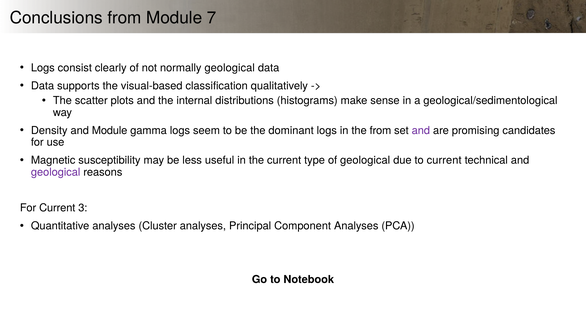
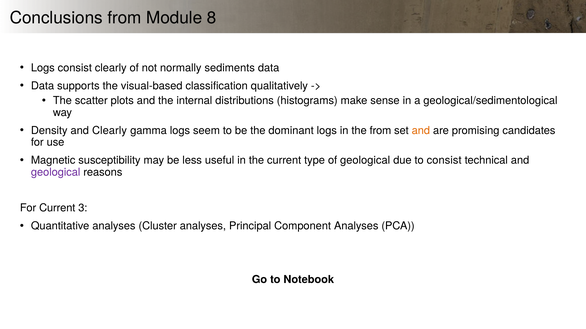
7: 7 -> 8
normally geological: geological -> sediments
and Module: Module -> Clearly
and at (421, 131) colour: purple -> orange
to current: current -> consist
